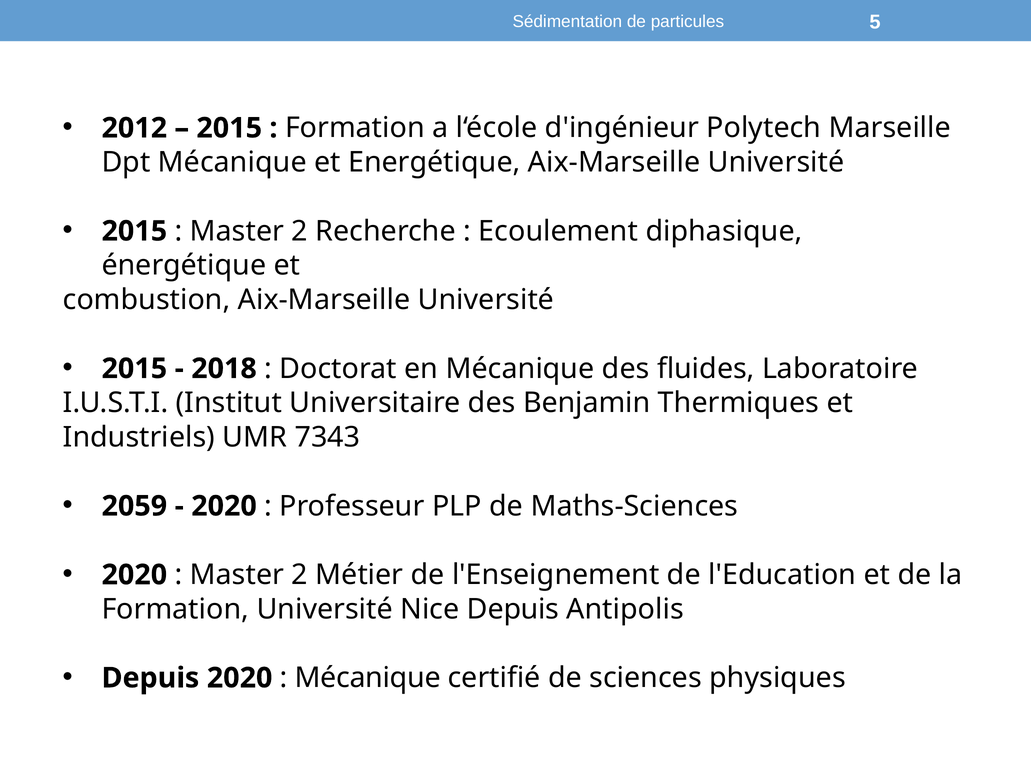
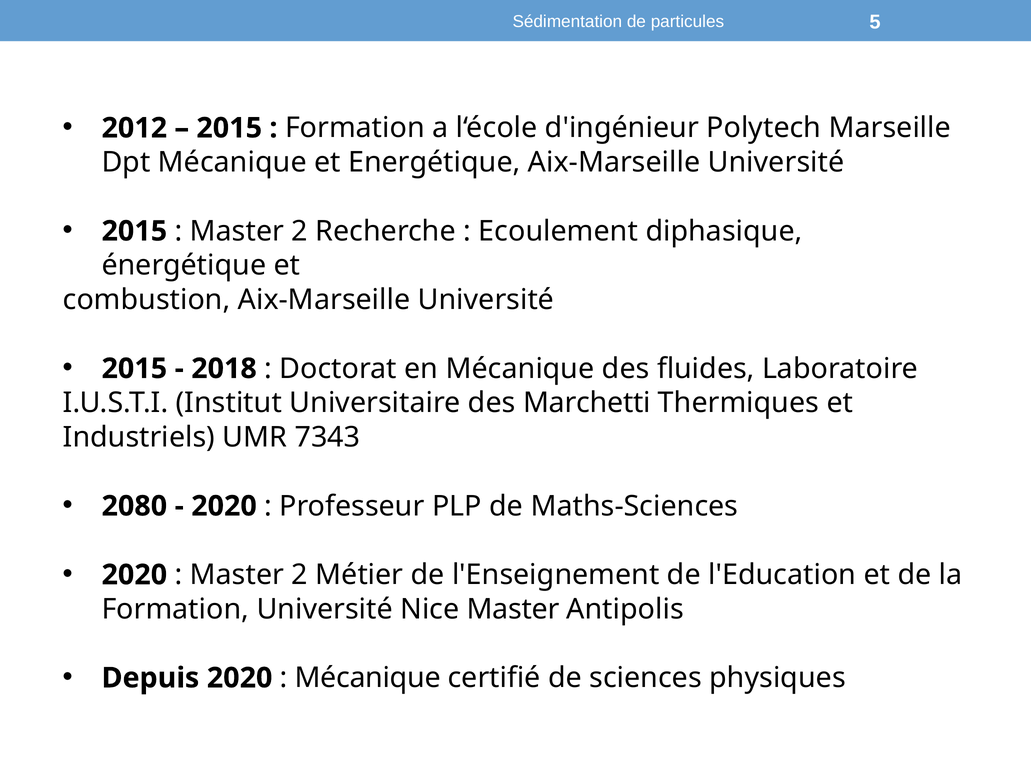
Benjamin: Benjamin -> Marchetti
2059: 2059 -> 2080
Nice Depuis: Depuis -> Master
